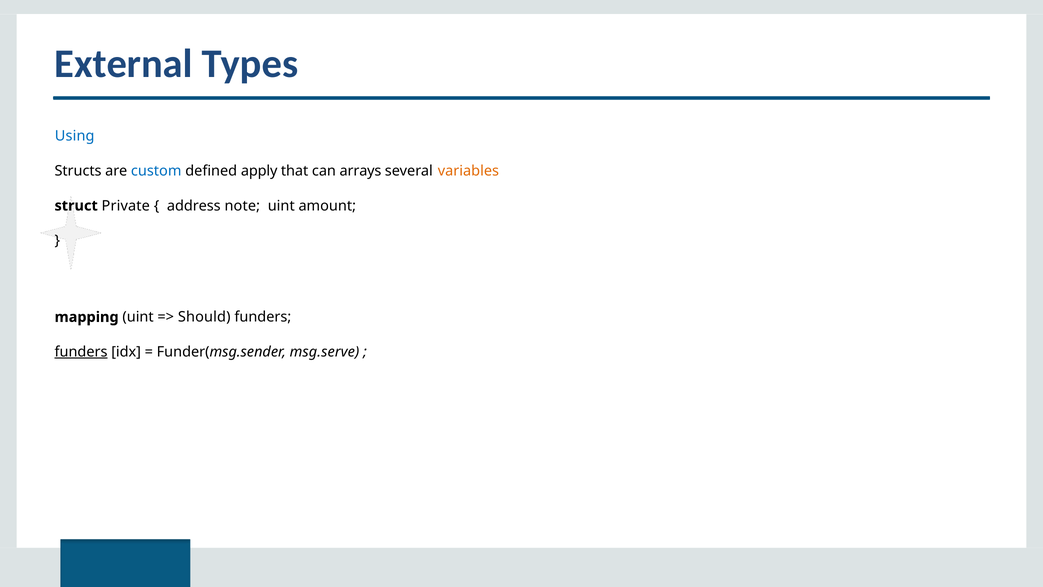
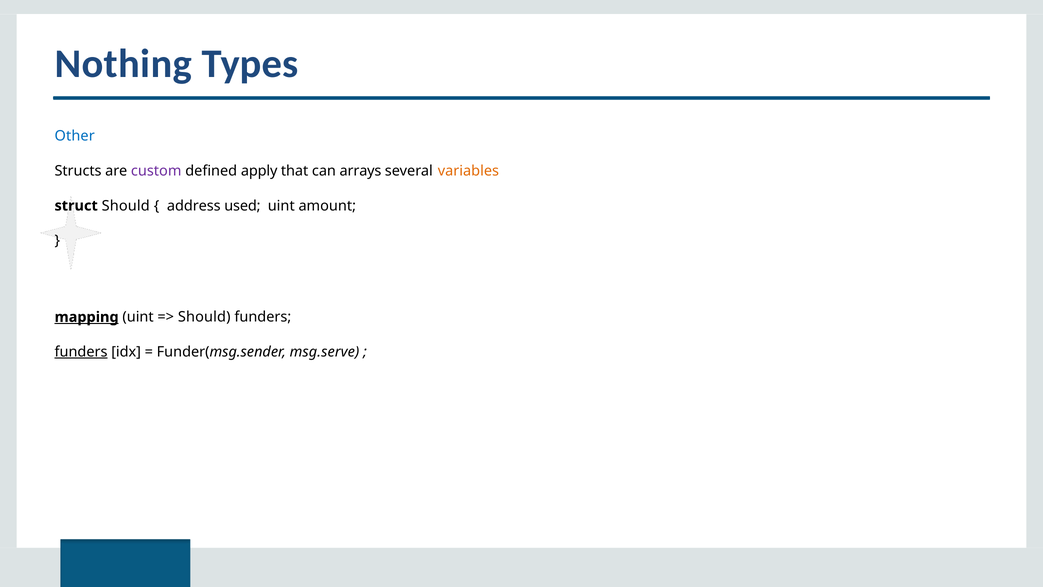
External: External -> Nothing
Using: Using -> Other
custom colour: blue -> purple
struct Private: Private -> Should
note: note -> used
mapping underline: none -> present
